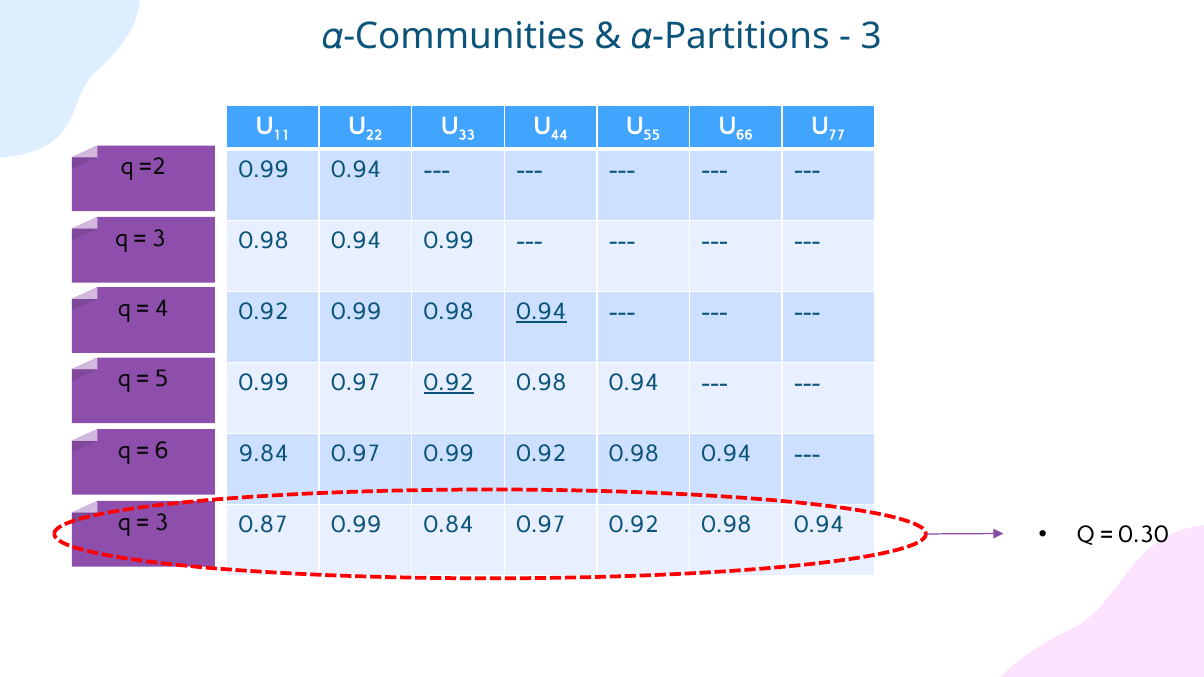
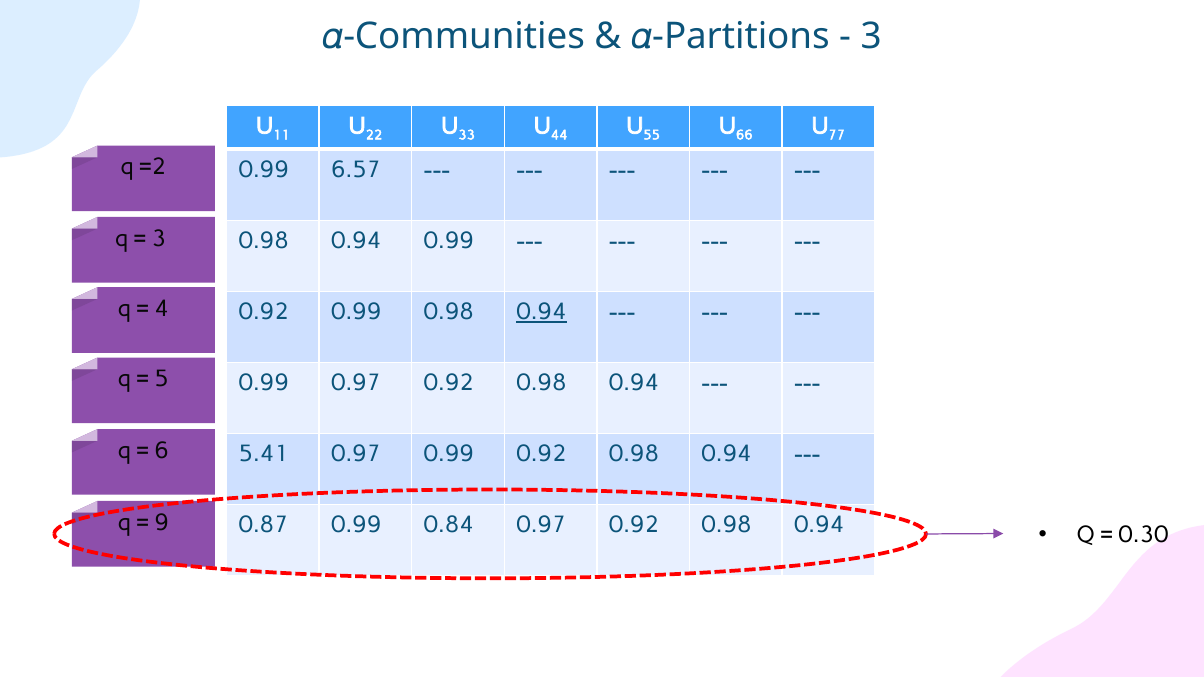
0.99 0.94: 0.94 -> 6.57
0.92 at (449, 383) underline: present -> none
9.84: 9.84 -> 5.41
3 at (162, 523): 3 -> 9
